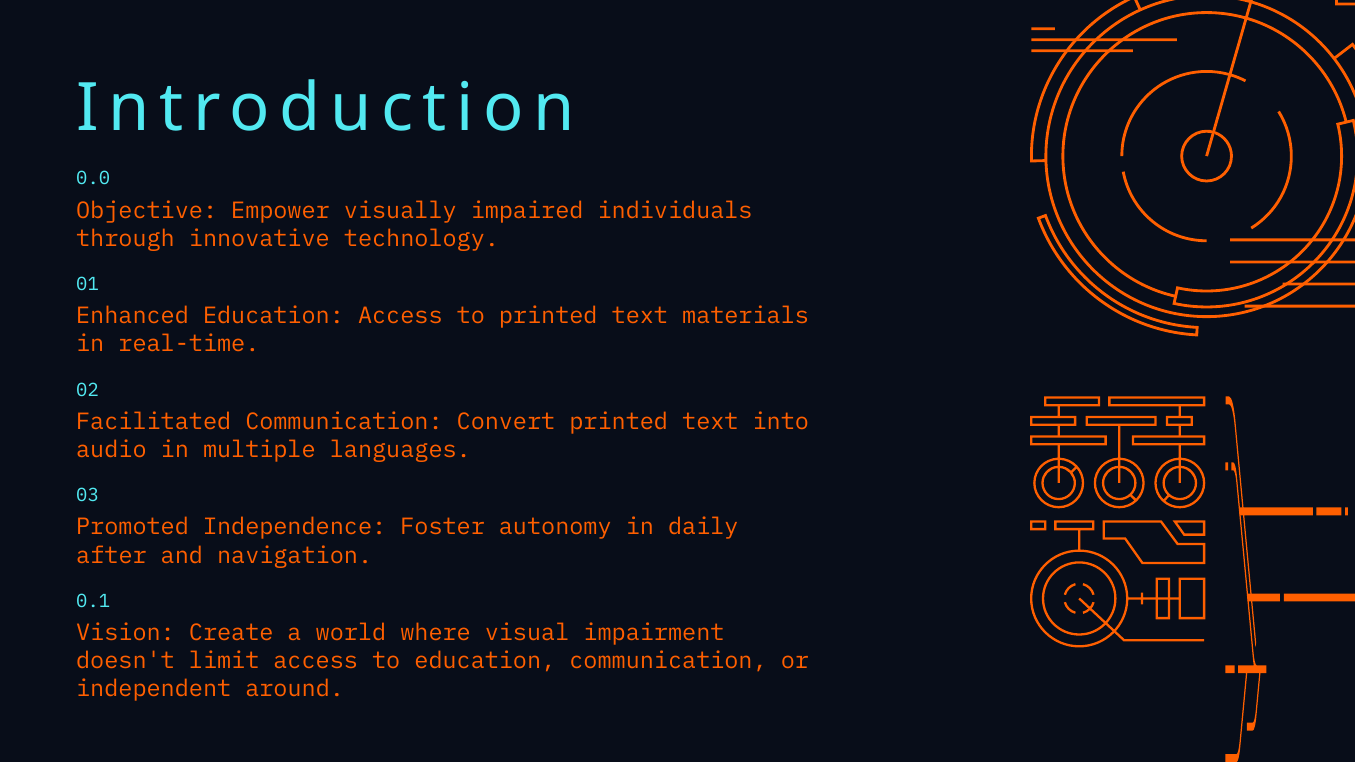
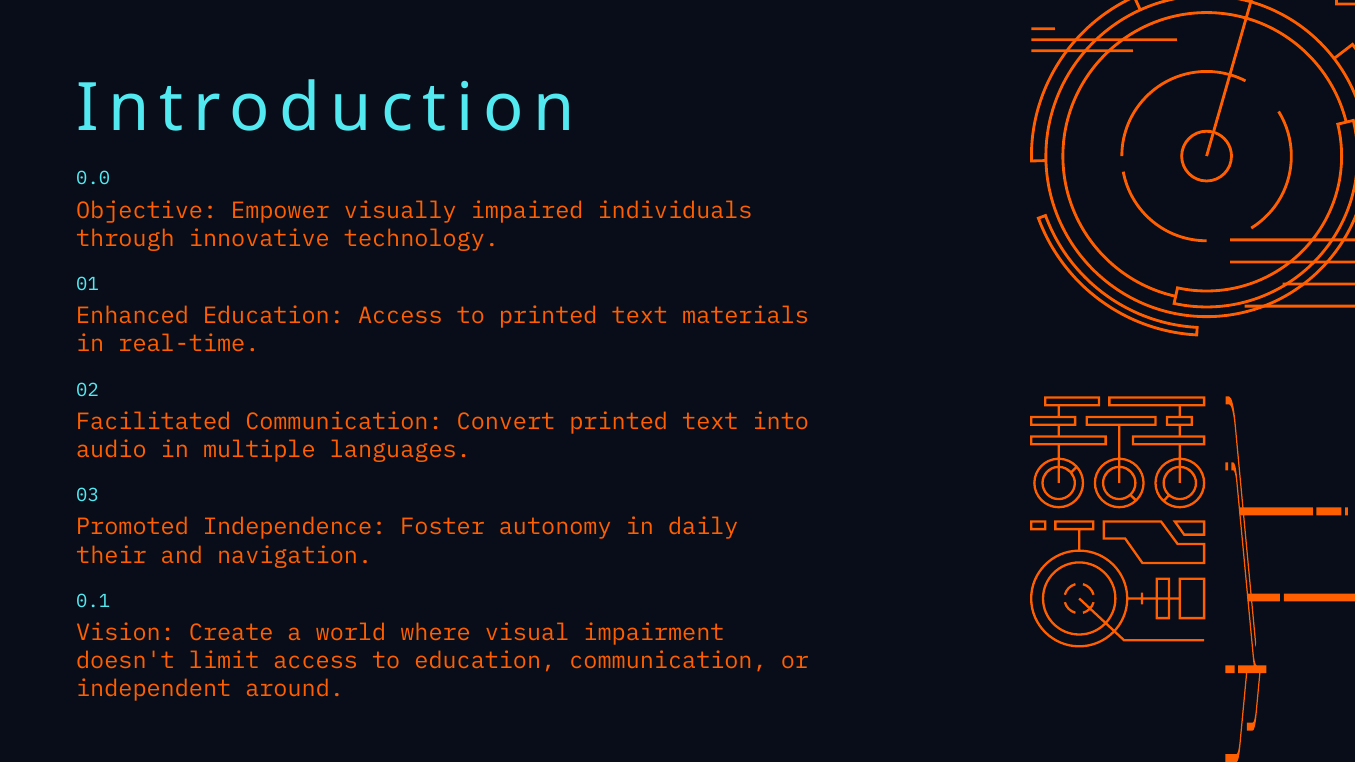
after: after -> their
